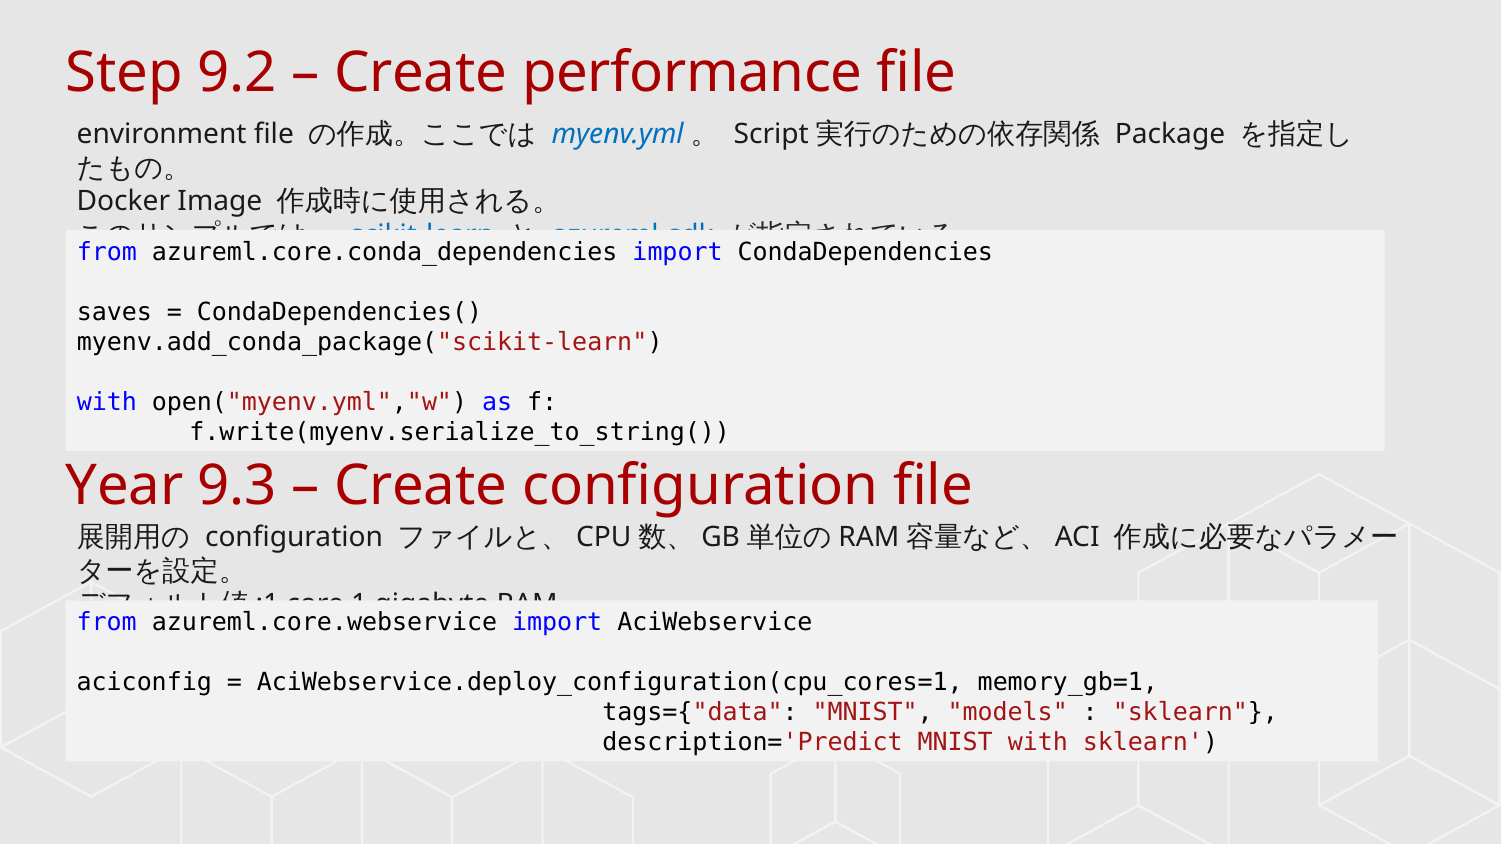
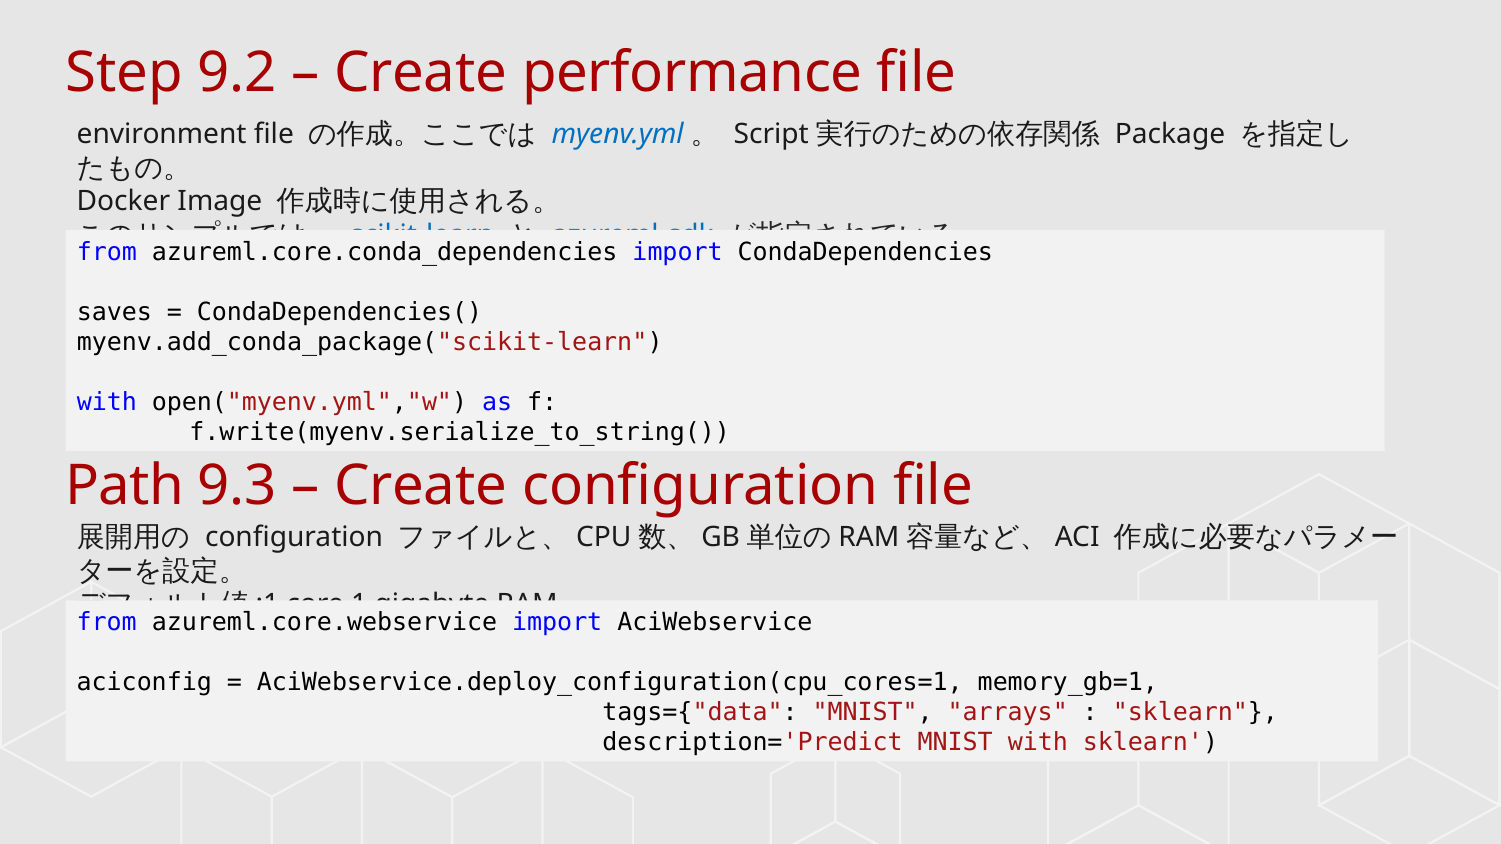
Year: Year -> Path
models: models -> arrays
